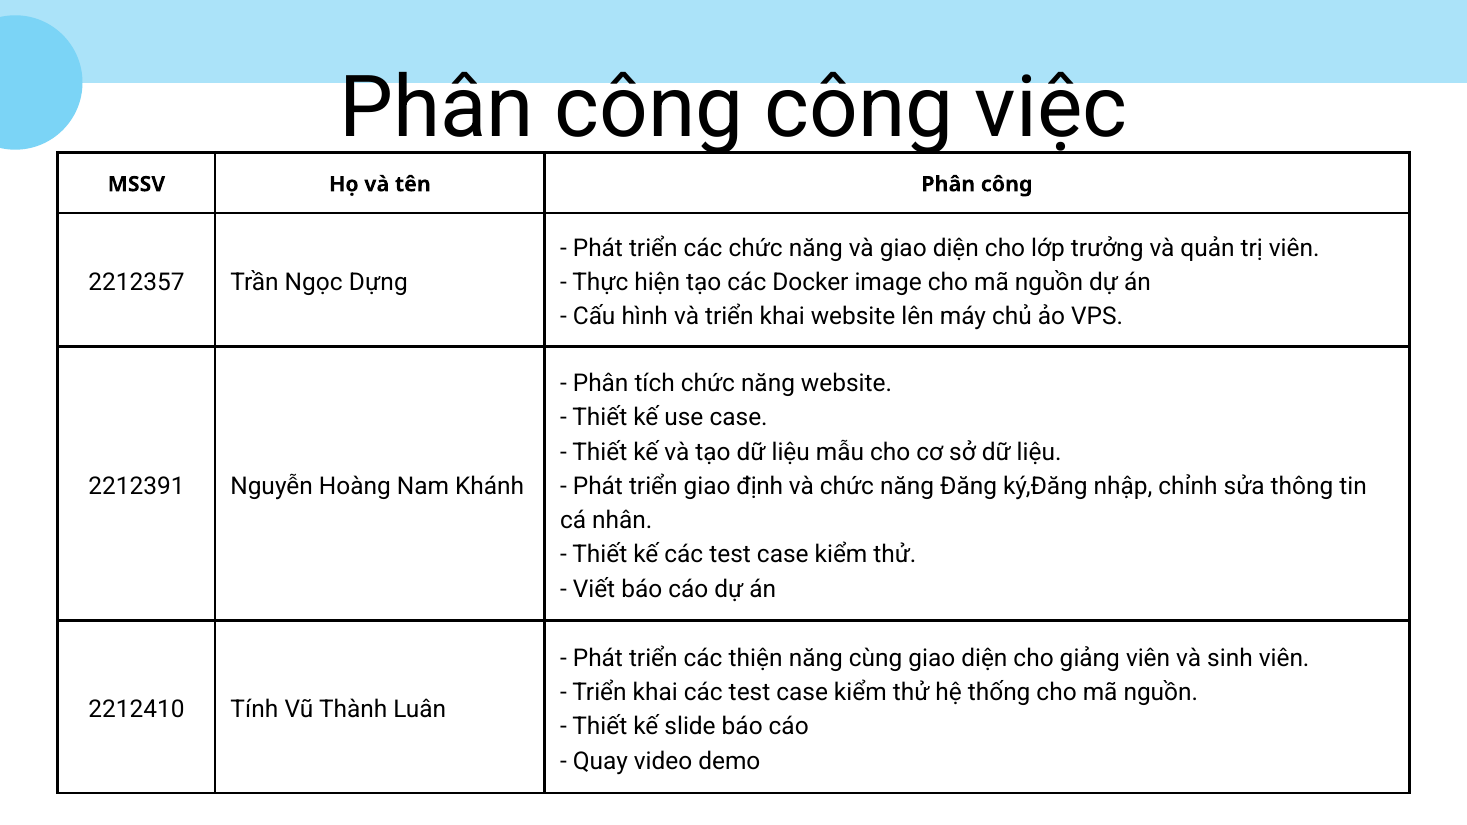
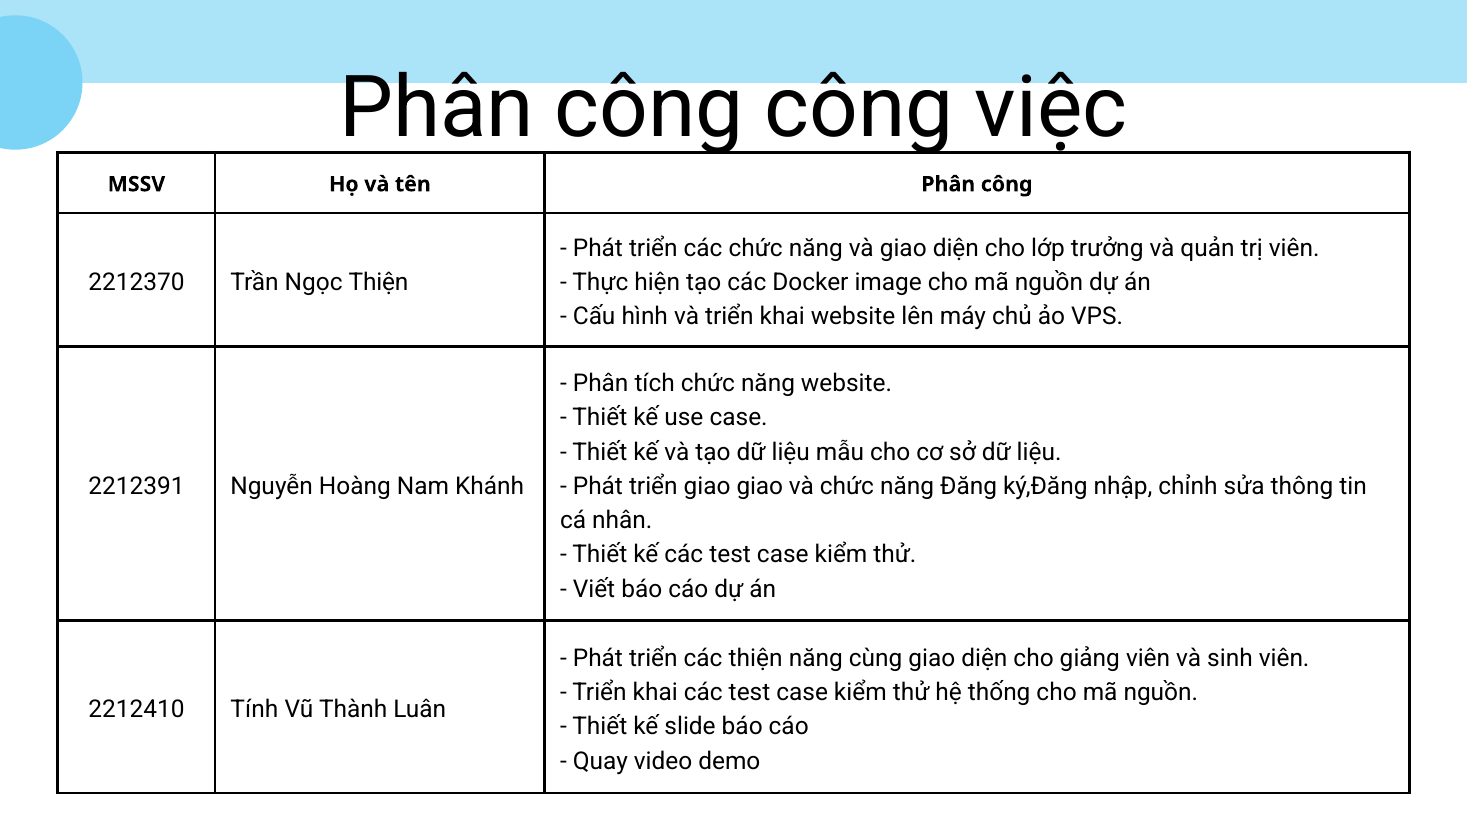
2212357: 2212357 -> 2212370
Ngọc Dựng: Dựng -> Thiện
giao định: định -> giao
